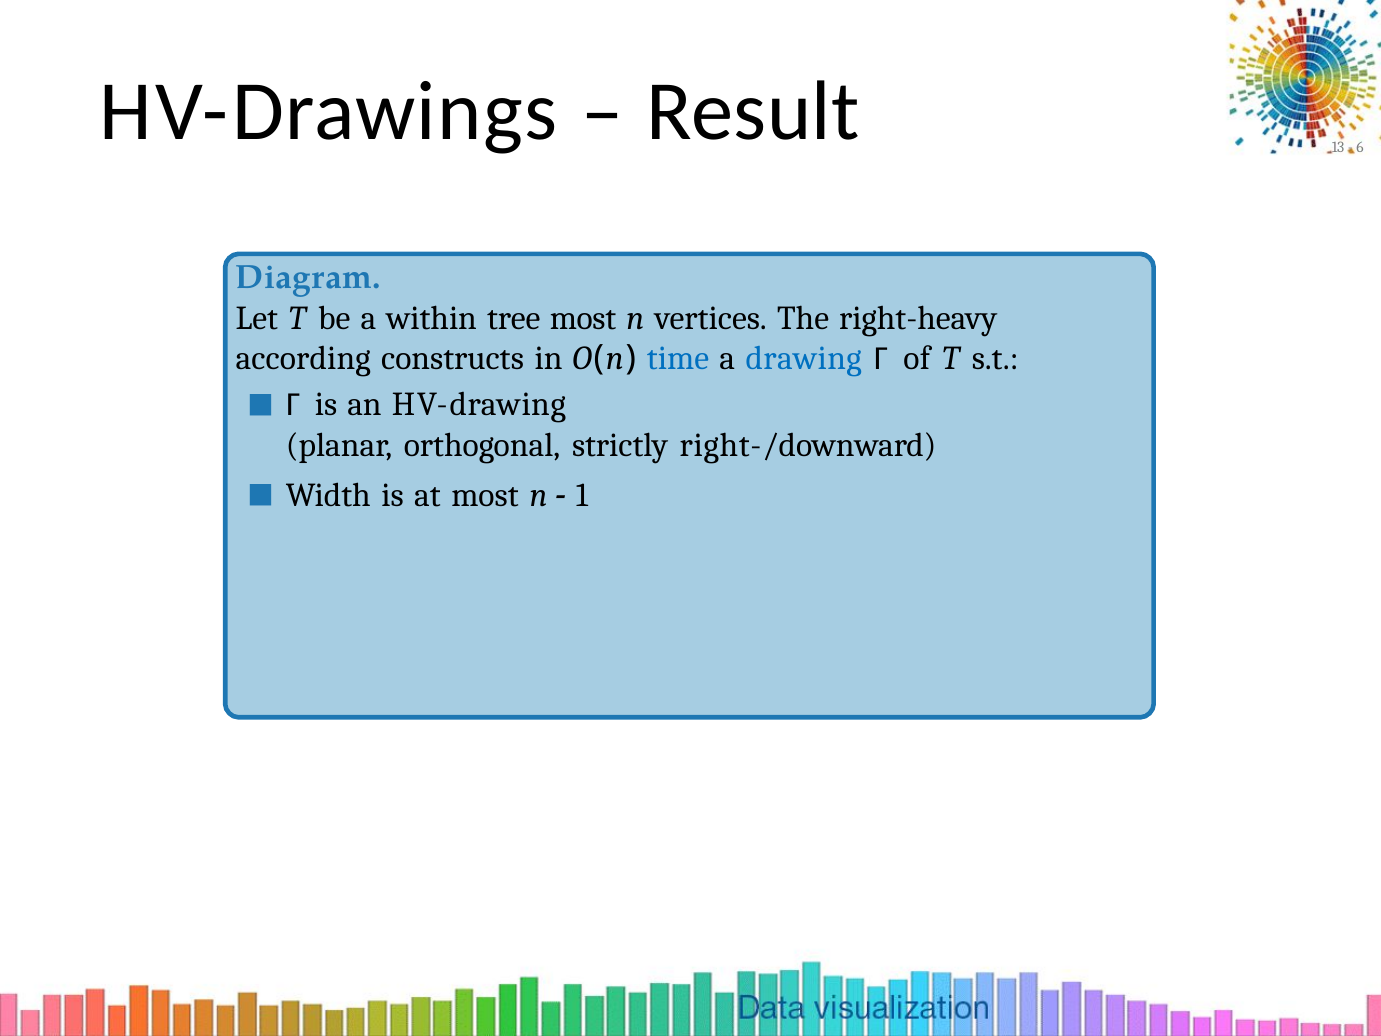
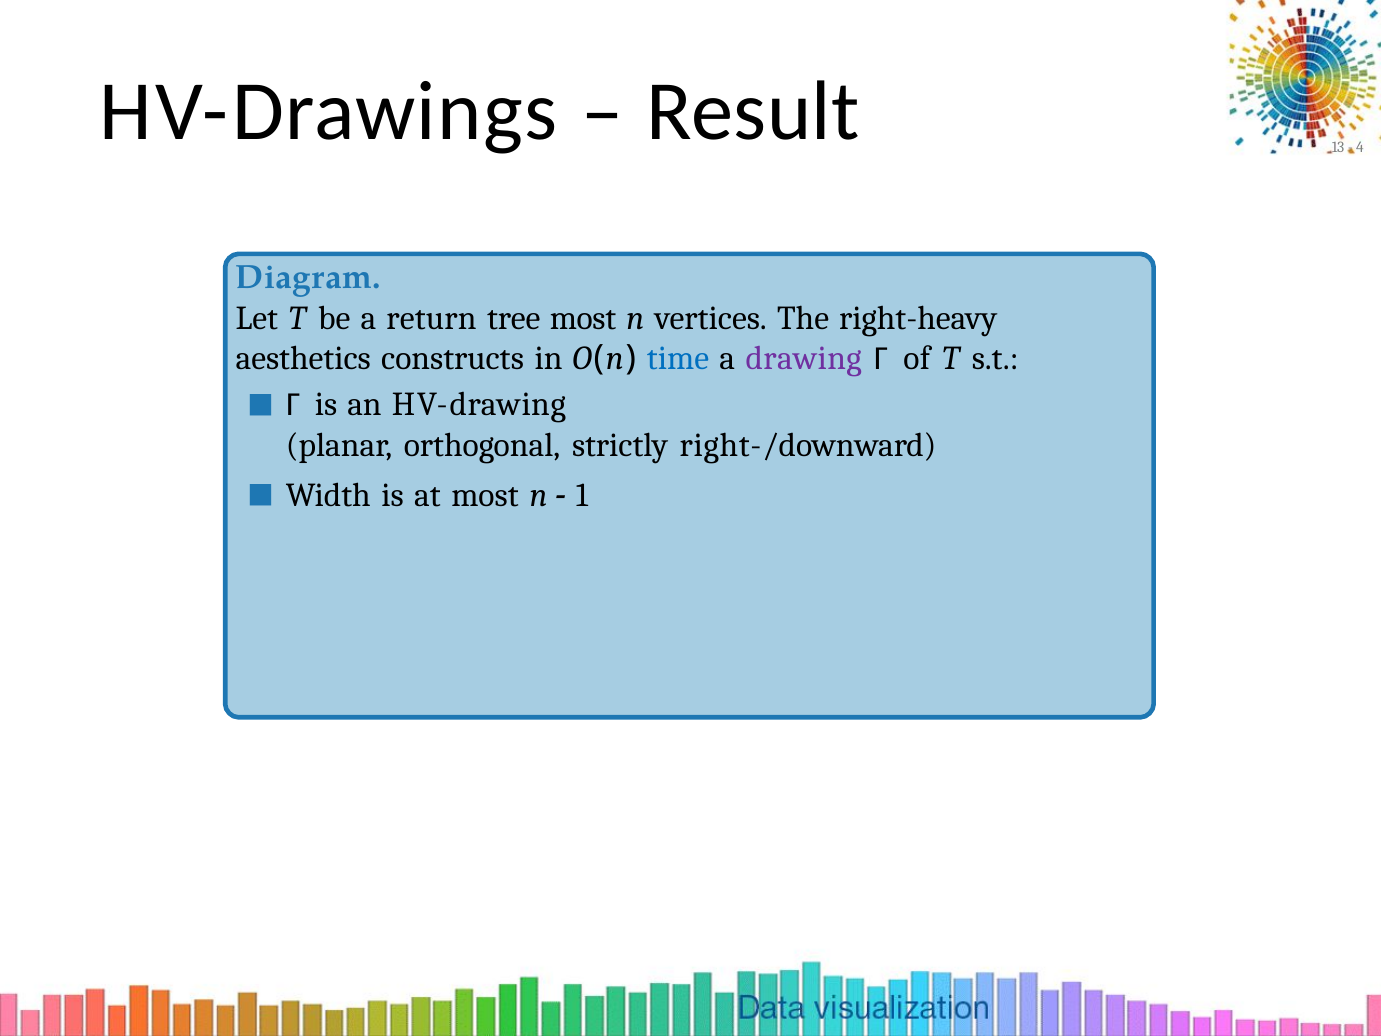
6: 6 -> 4
within: within -> return
according: according -> aesthetics
drawing colour: blue -> purple
